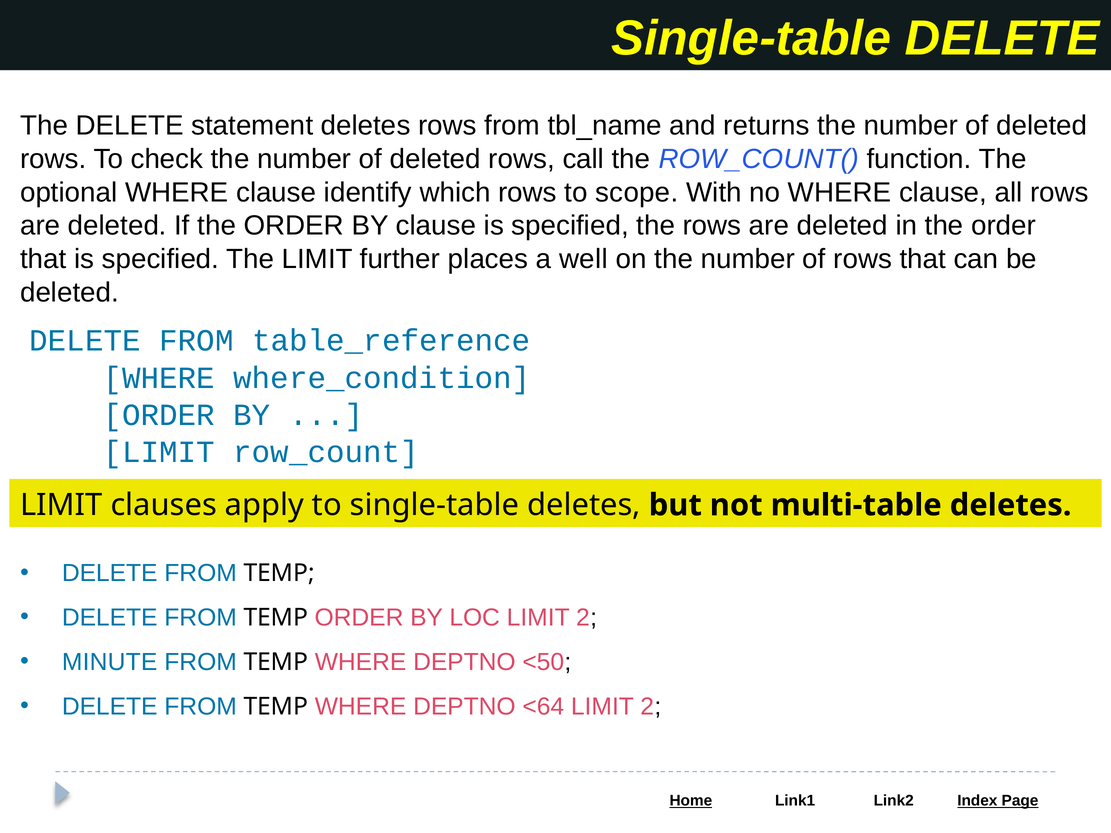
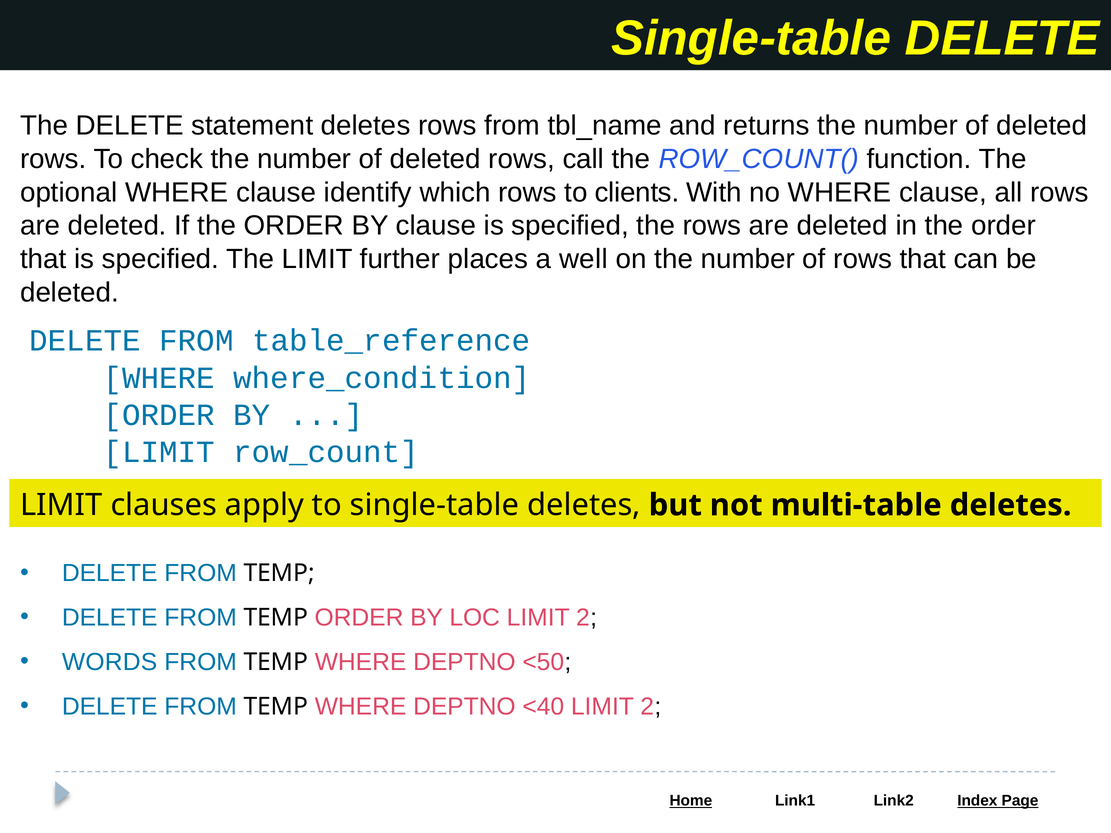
scope: scope -> clients
MINUTE: MINUTE -> WORDS
<64: <64 -> <40
